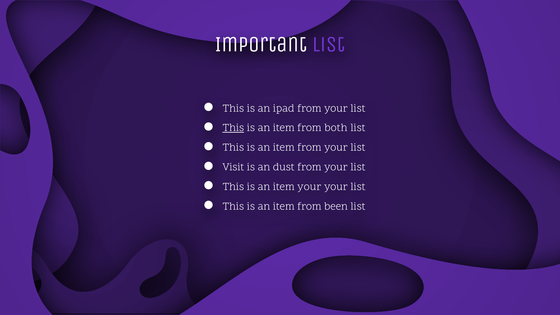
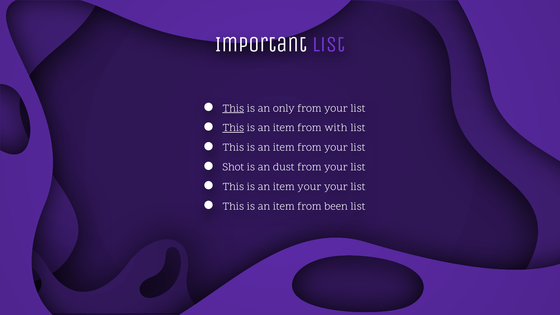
This at (233, 108) underline: none -> present
ipad: ipad -> only
both: both -> with
Visit: Visit -> Shot
